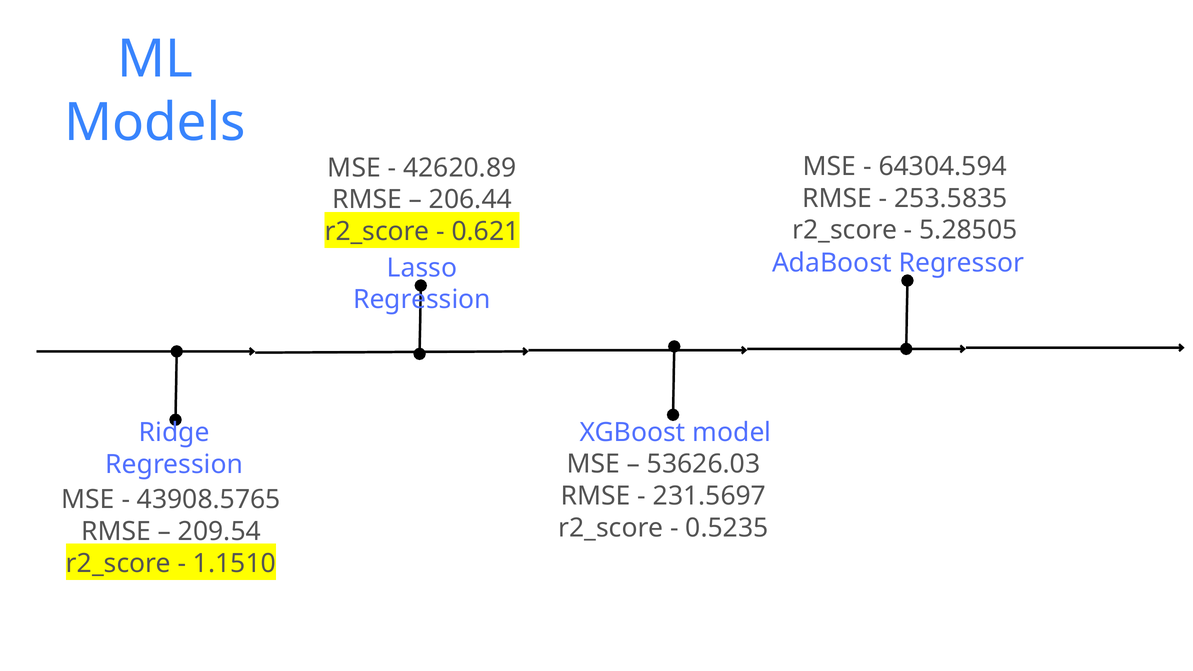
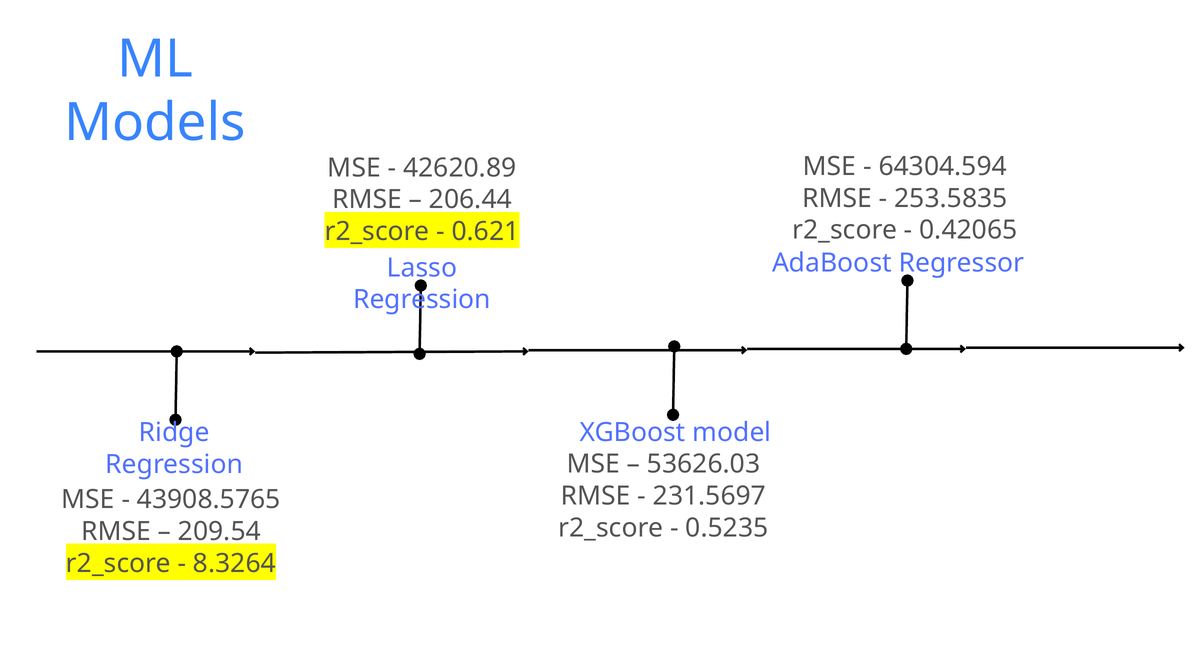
5.28505: 5.28505 -> 0.42065
1.1510: 1.1510 -> 8.3264
